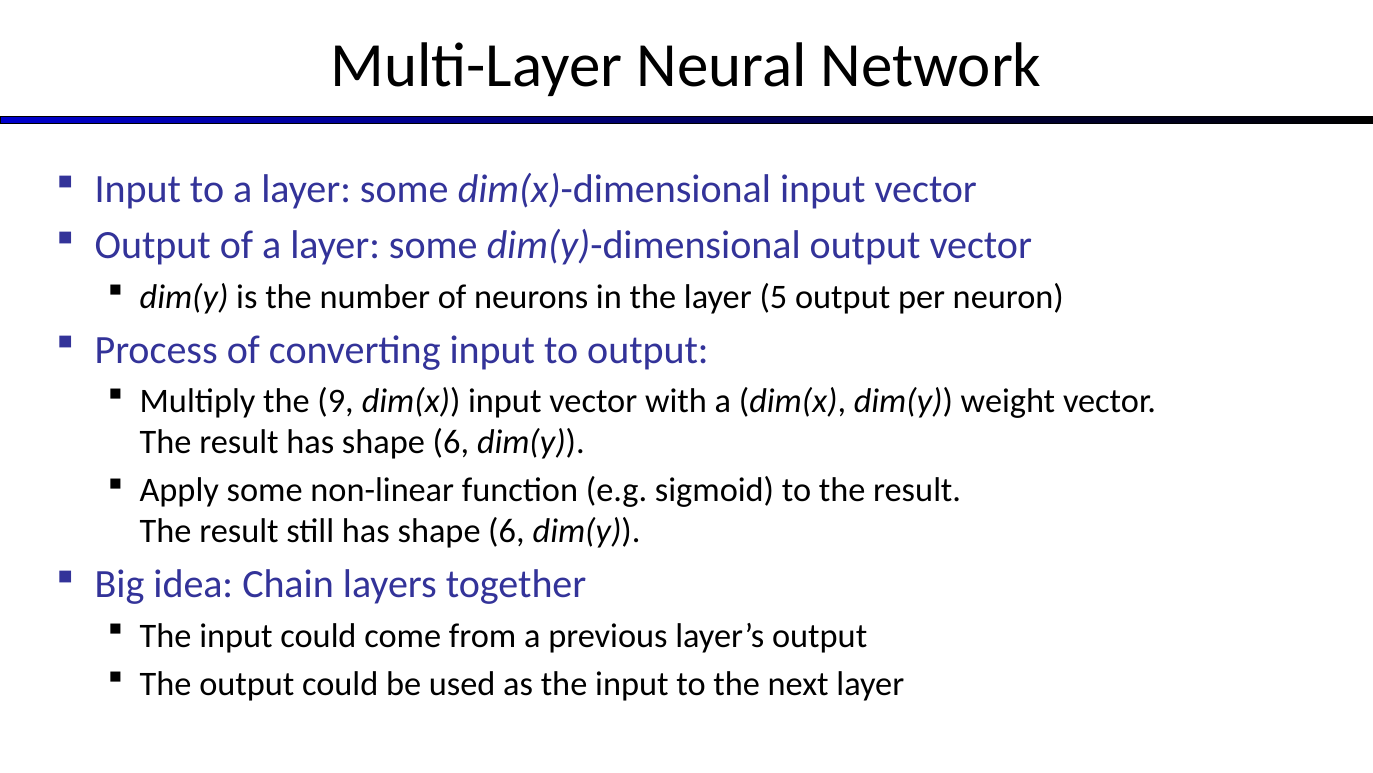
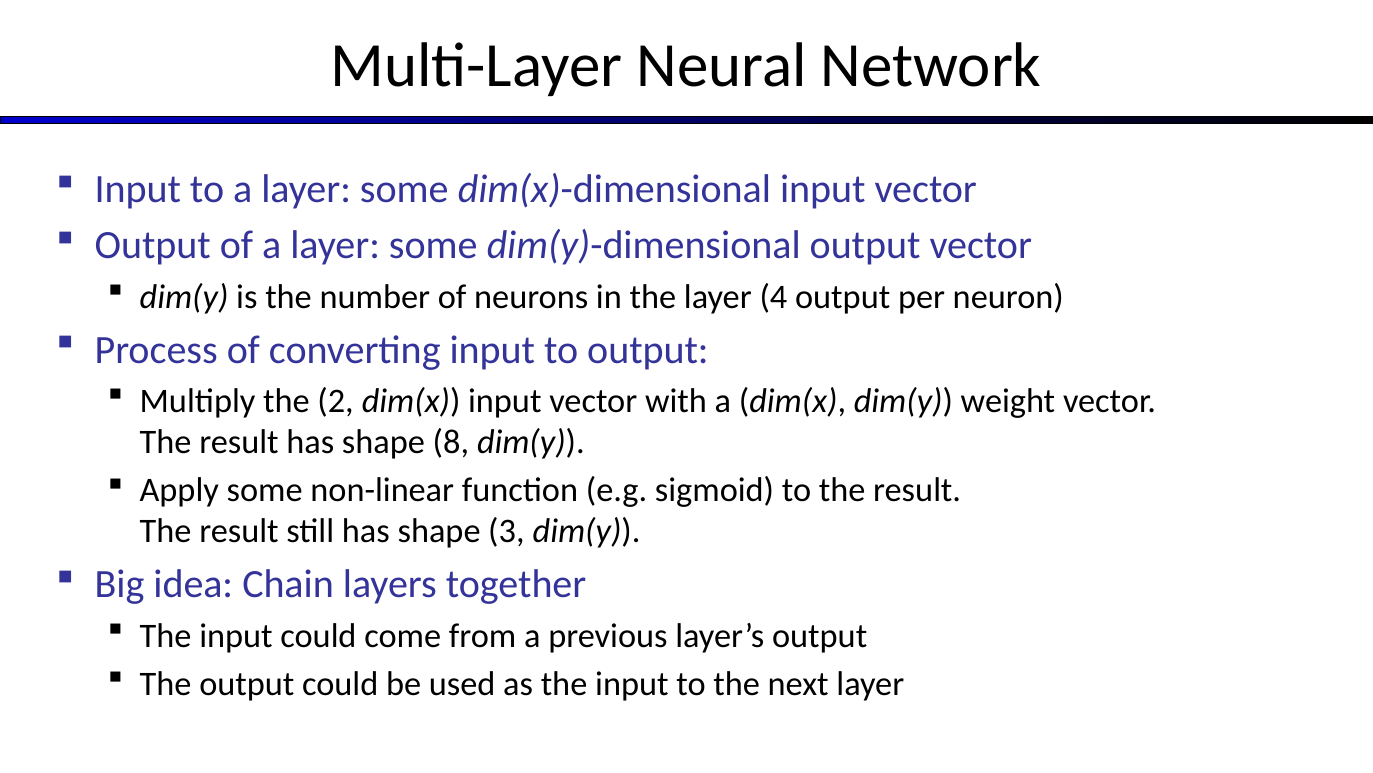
5: 5 -> 4
9: 9 -> 2
result has shape 6: 6 -> 8
still has shape 6: 6 -> 3
